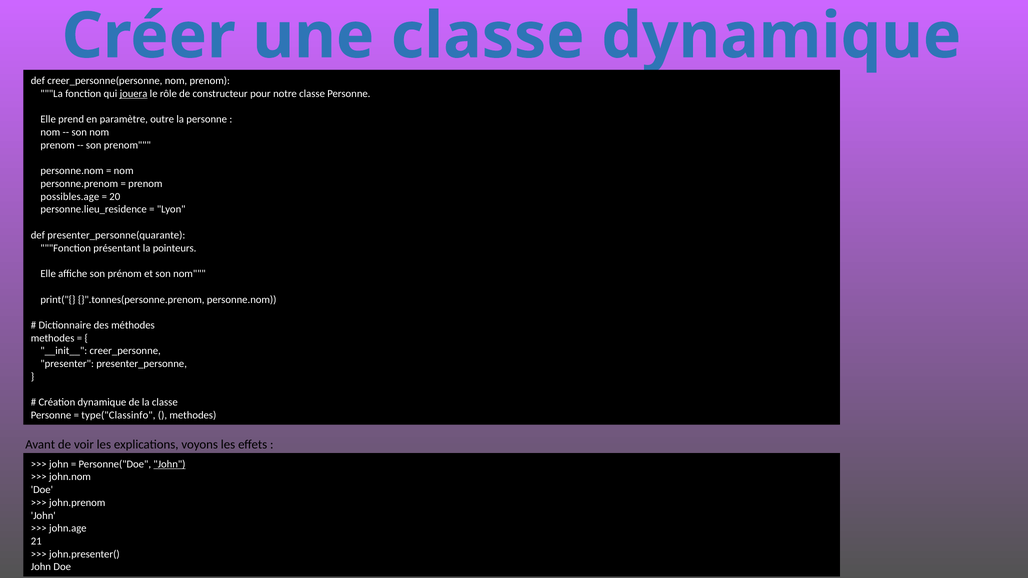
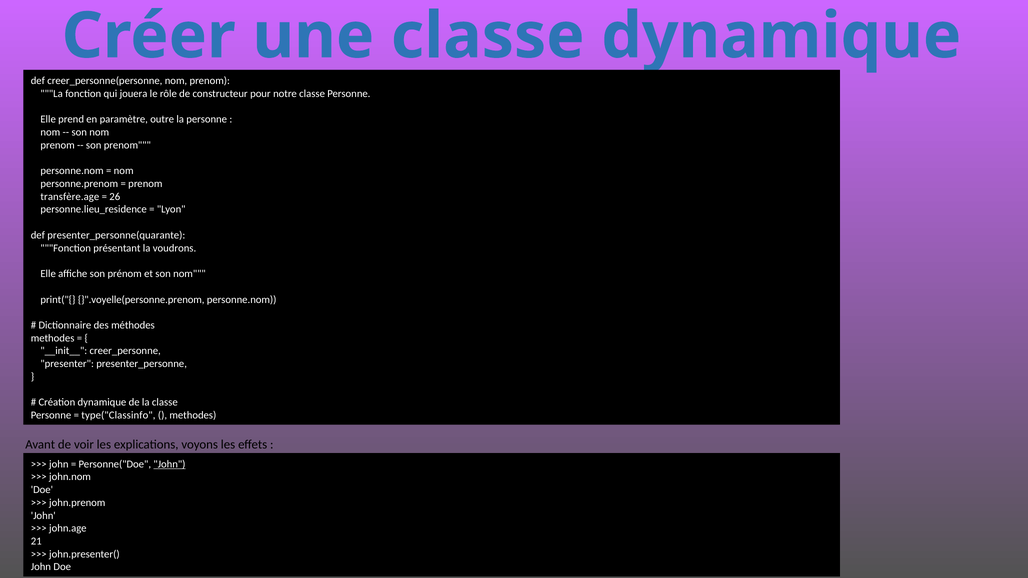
jouera underline: present -> none
possibles.age: possibles.age -> transfère.age
20: 20 -> 26
pointeurs: pointeurs -> voudrons
}".tonnes(personne.prenom: }".tonnes(personne.prenom -> }".voyelle(personne.prenom
